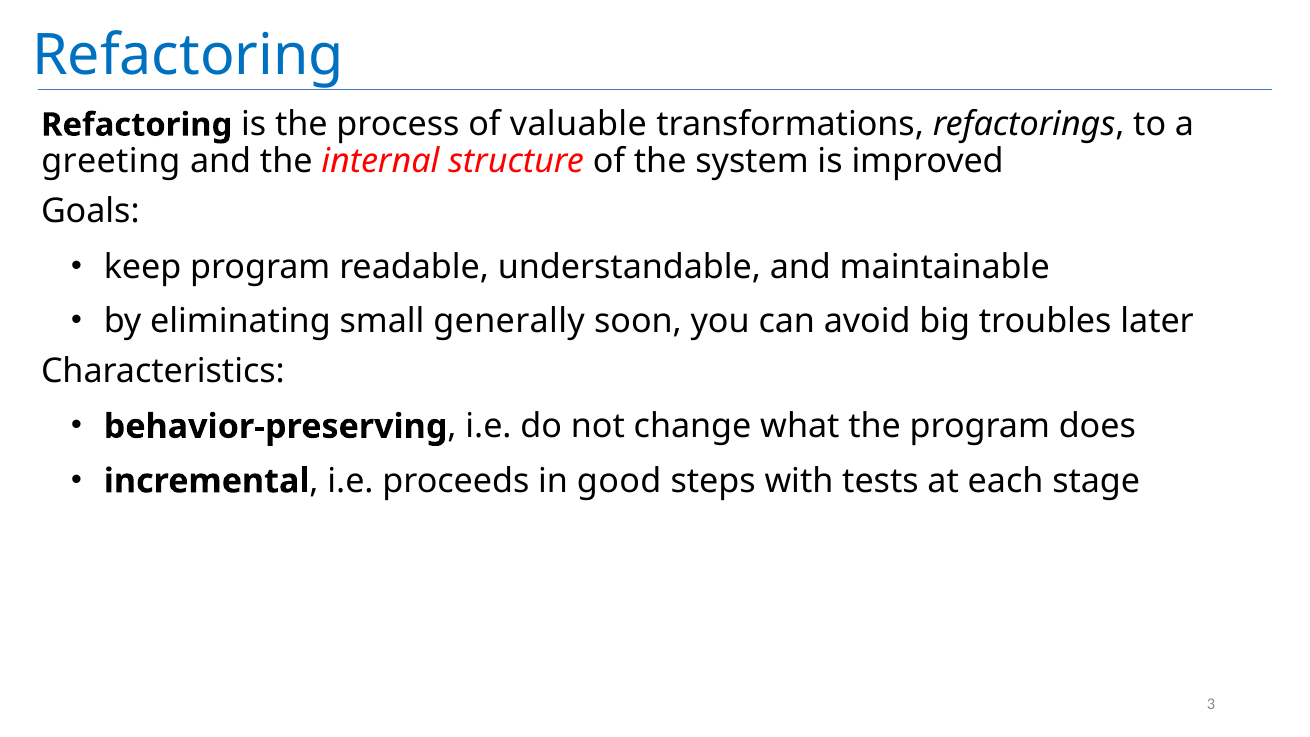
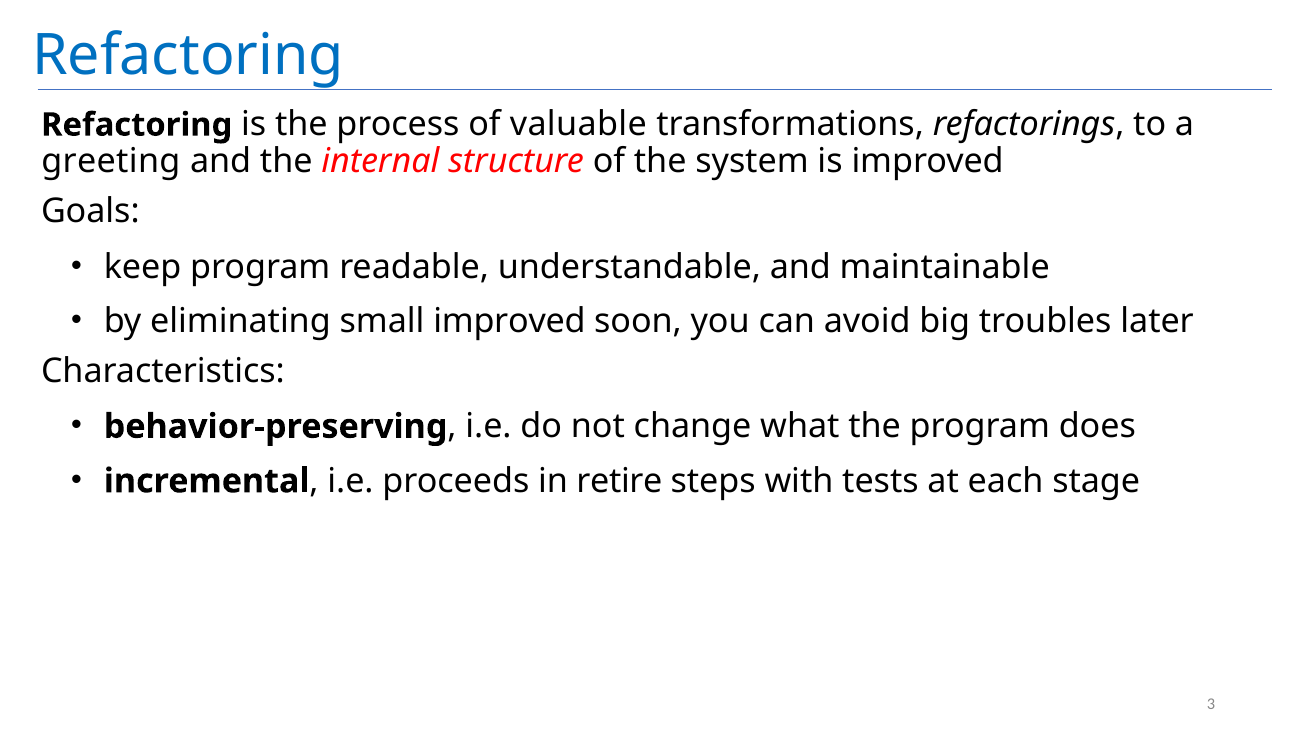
small generally: generally -> improved
good: good -> retire
